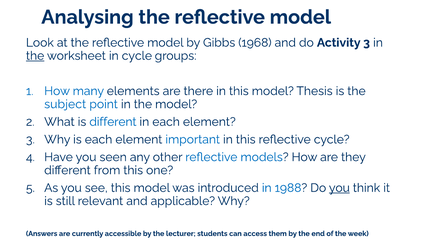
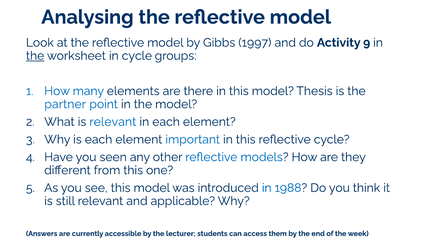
1968: 1968 -> 1997
Activity 3: 3 -> 9
subject: subject -> partner
is different: different -> relevant
you at (339, 188) underline: present -> none
